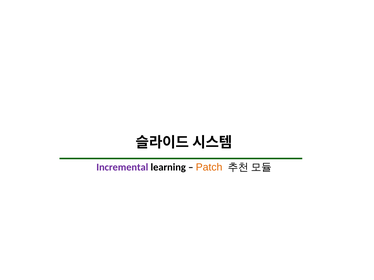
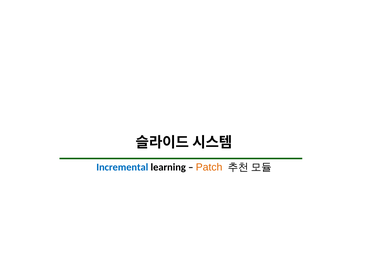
Incremental colour: purple -> blue
